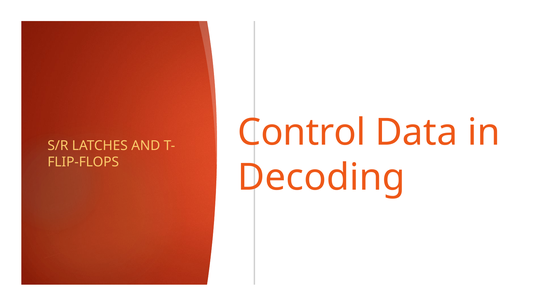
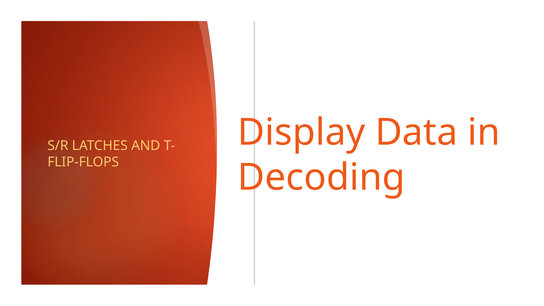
Control: Control -> Display
